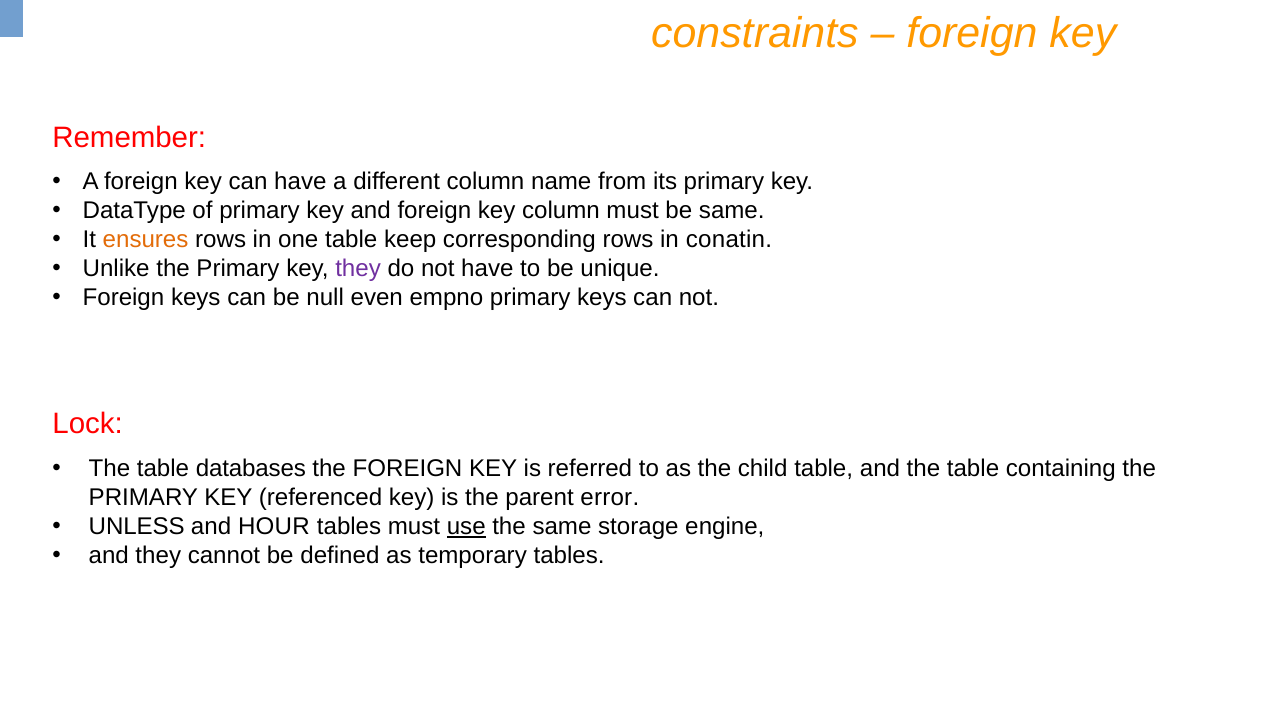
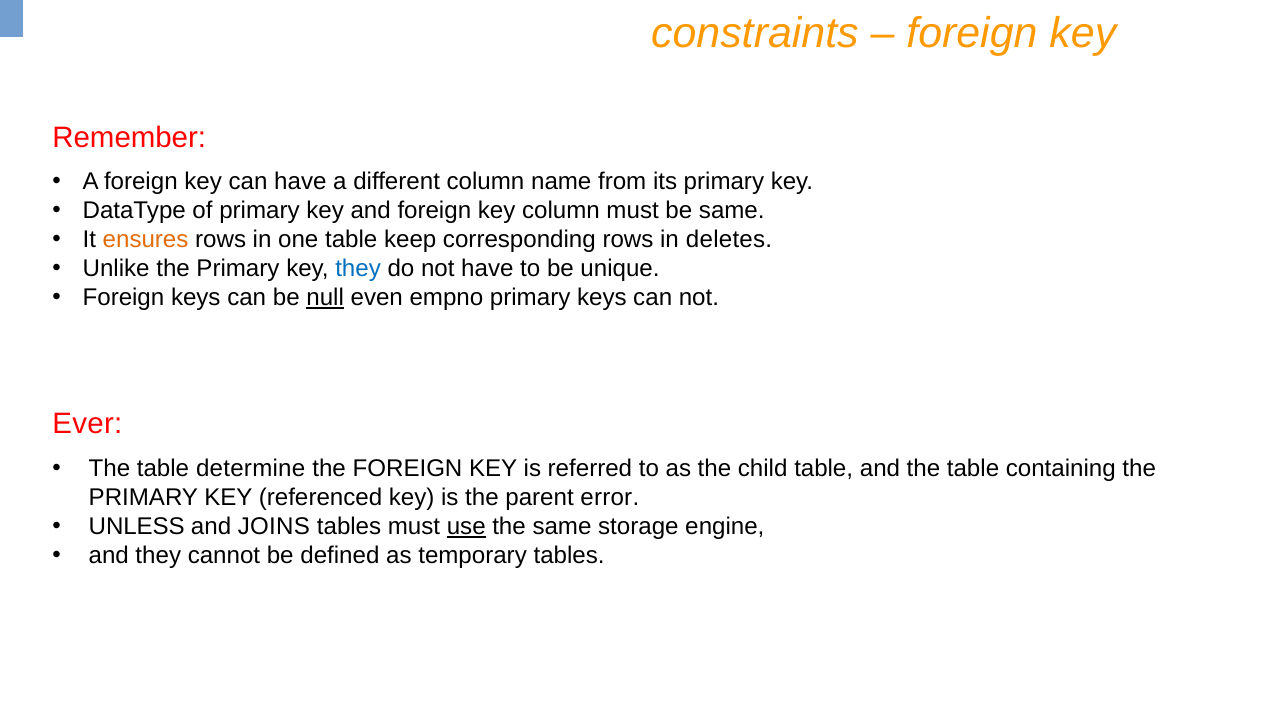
conatin: conatin -> deletes
they at (358, 269) colour: purple -> blue
null underline: none -> present
Lock: Lock -> Ever
databases: databases -> determine
HOUR: HOUR -> JOINS
